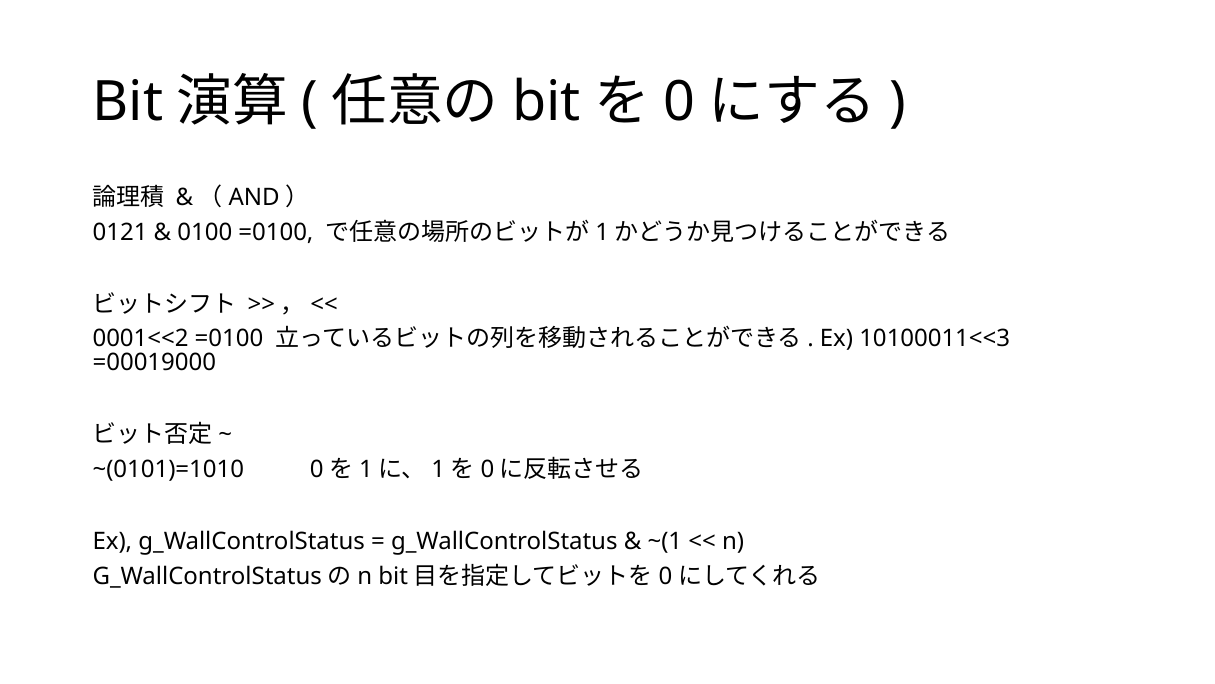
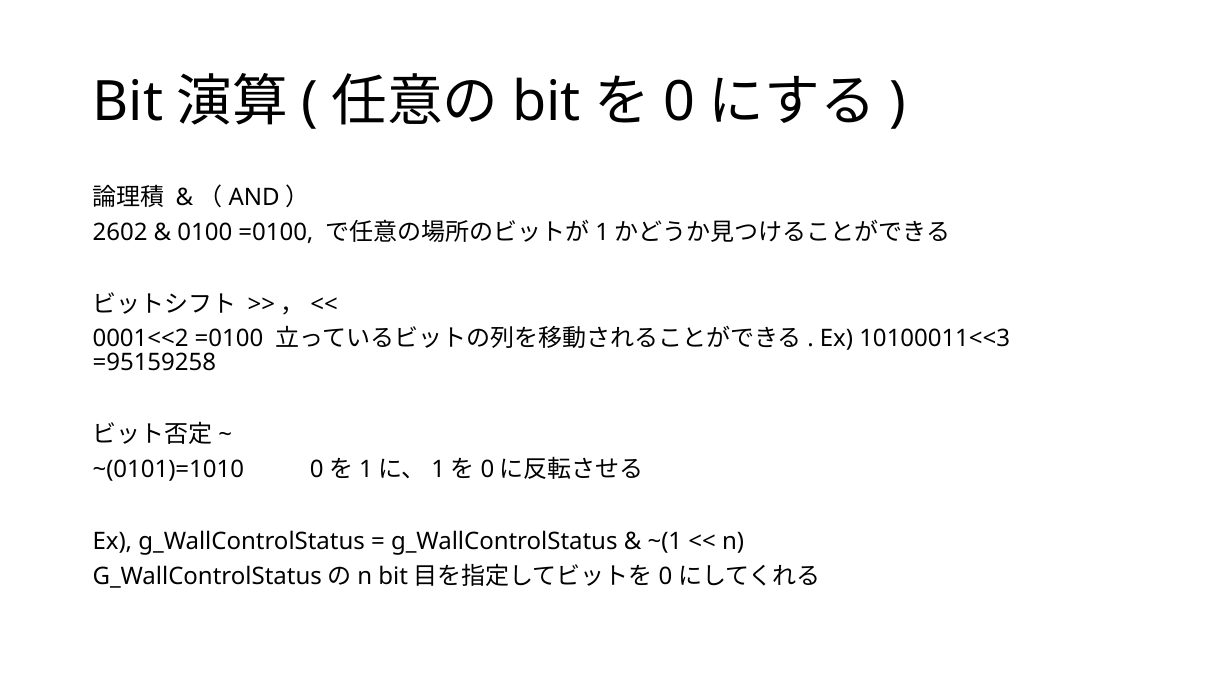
0121: 0121 -> 2602
=00019000: =00019000 -> =95159258
